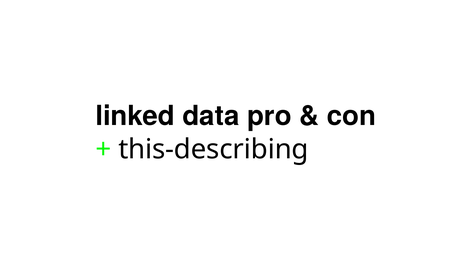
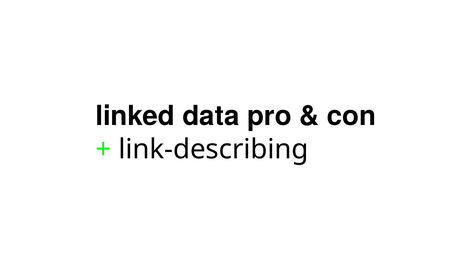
this-describing: this-describing -> link-describing
